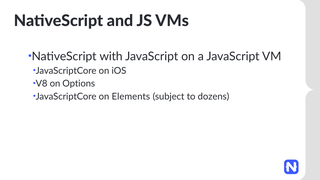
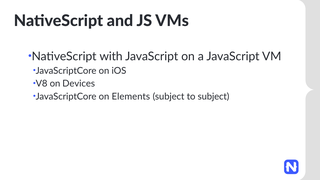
Options: Options -> Devices
to dozens: dozens -> subject
